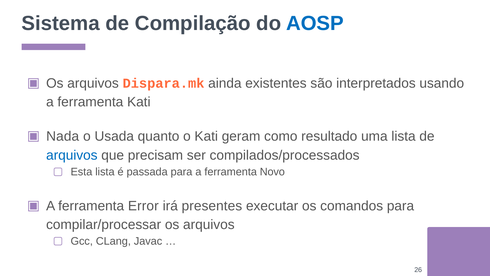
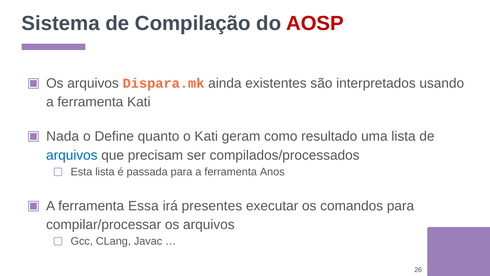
AOSP colour: blue -> red
Usada: Usada -> Define
Novo: Novo -> Anos
Error: Error -> Essa
